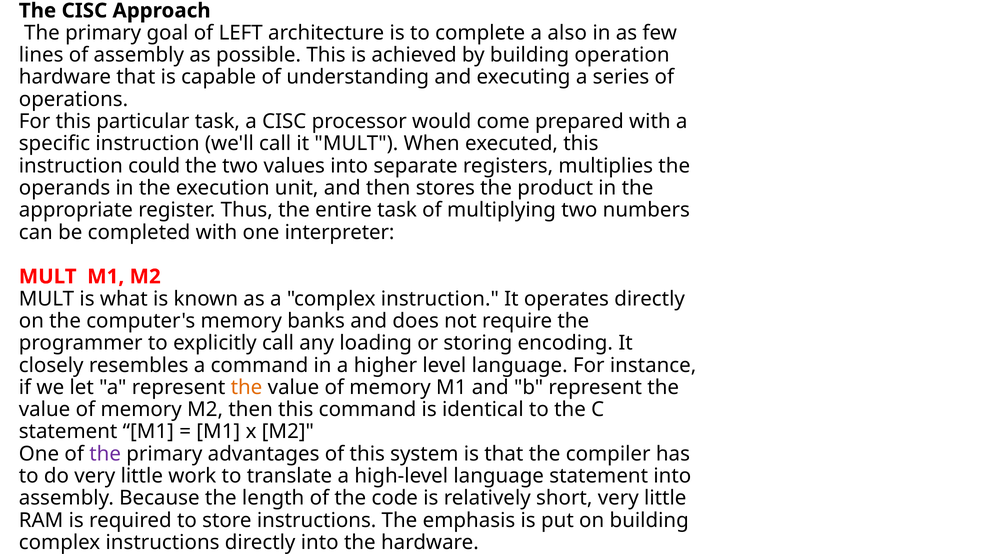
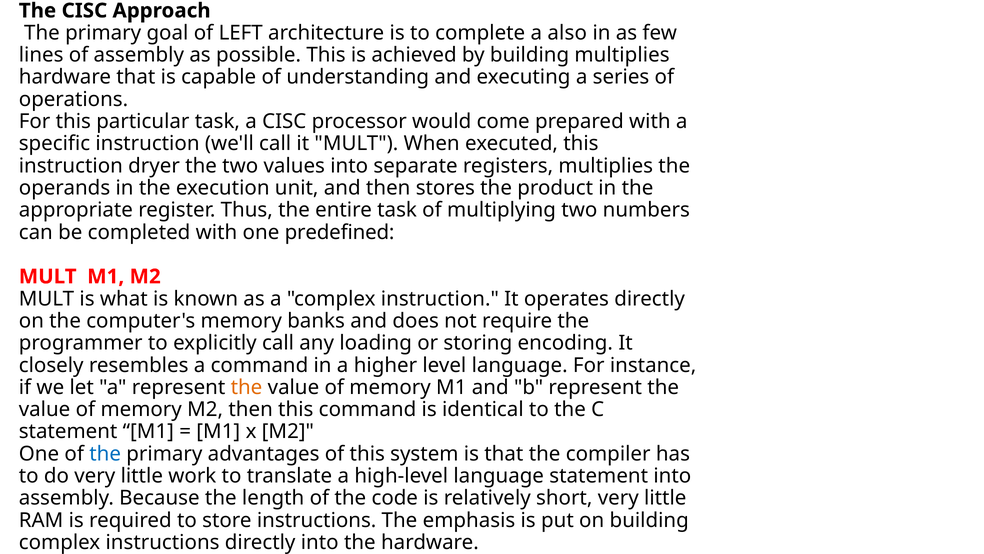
building operation: operation -> multiplies
could: could -> dryer
interpreter: interpreter -> predefined
the at (105, 453) colour: purple -> blue
